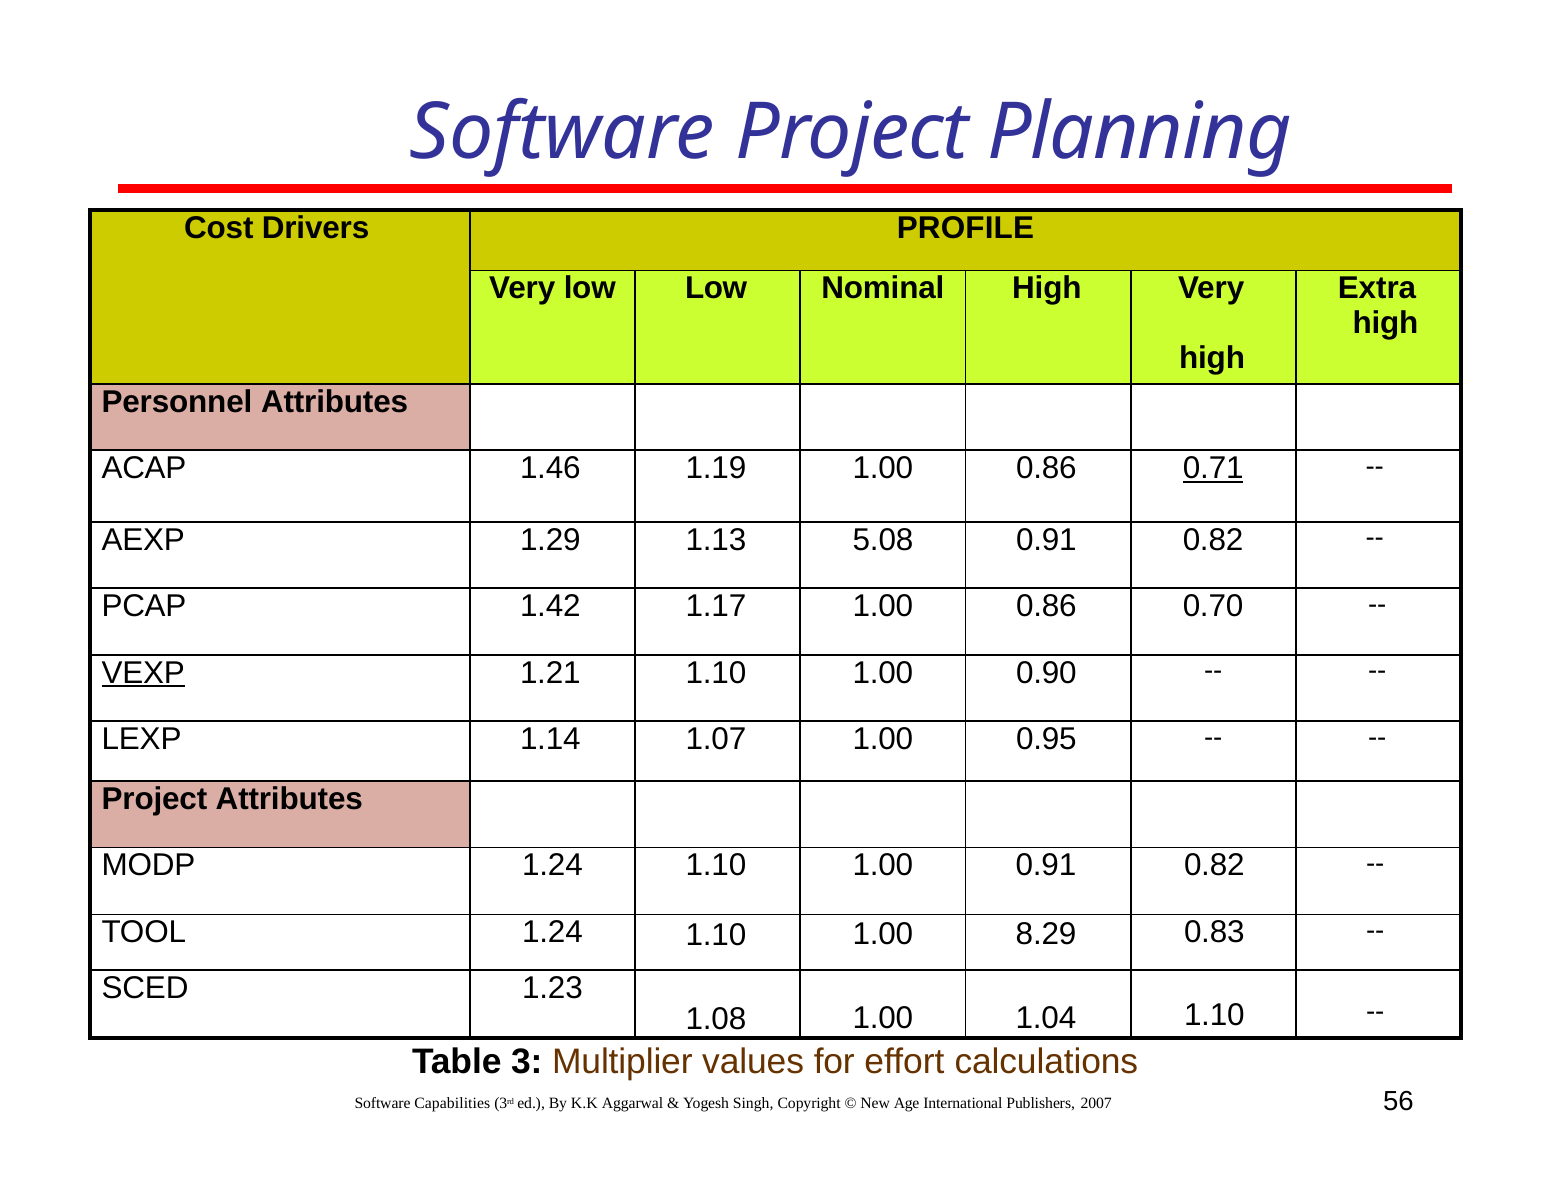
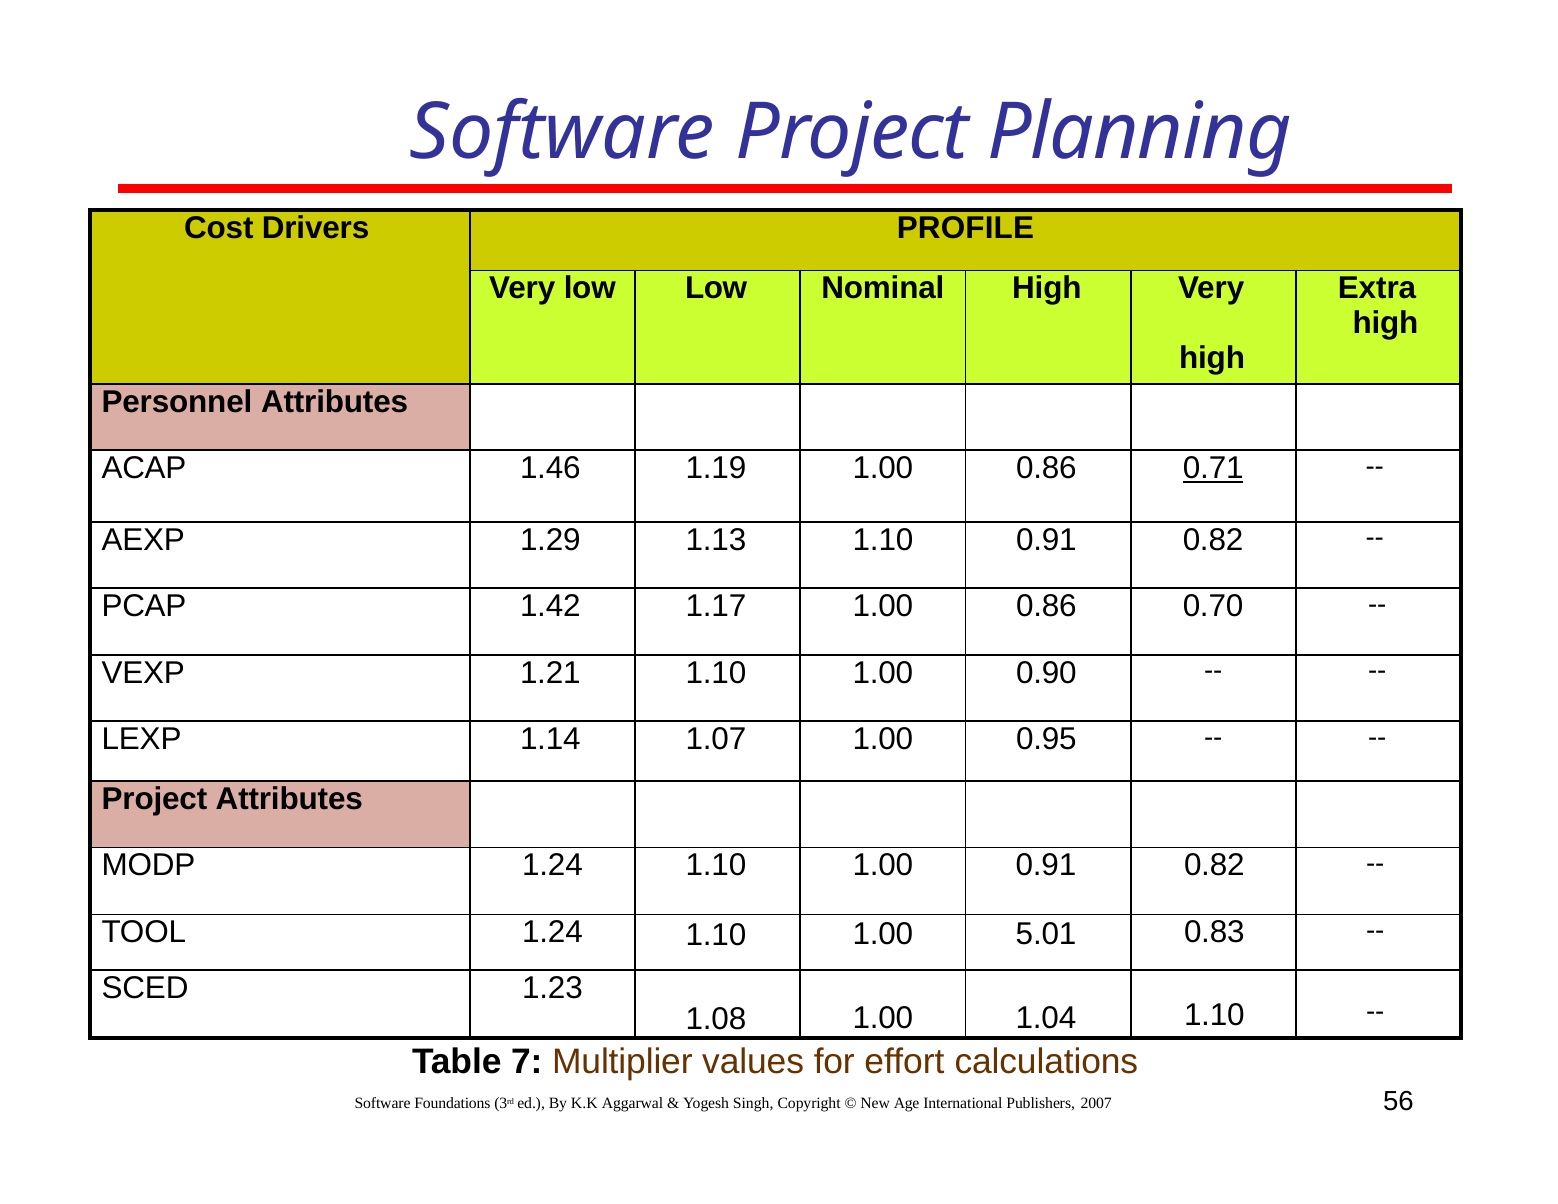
1.13 5.08: 5.08 -> 1.10
VEXP underline: present -> none
8.29: 8.29 -> 5.01
3: 3 -> 7
Capabilities: Capabilities -> Foundations
